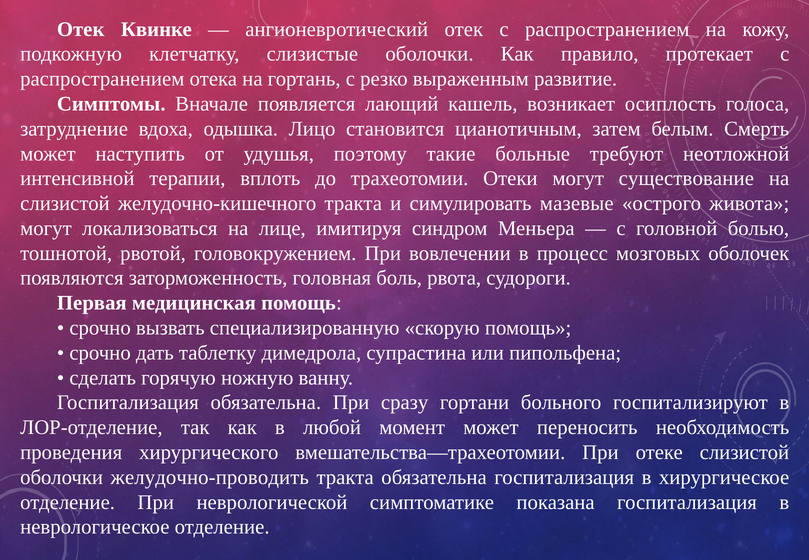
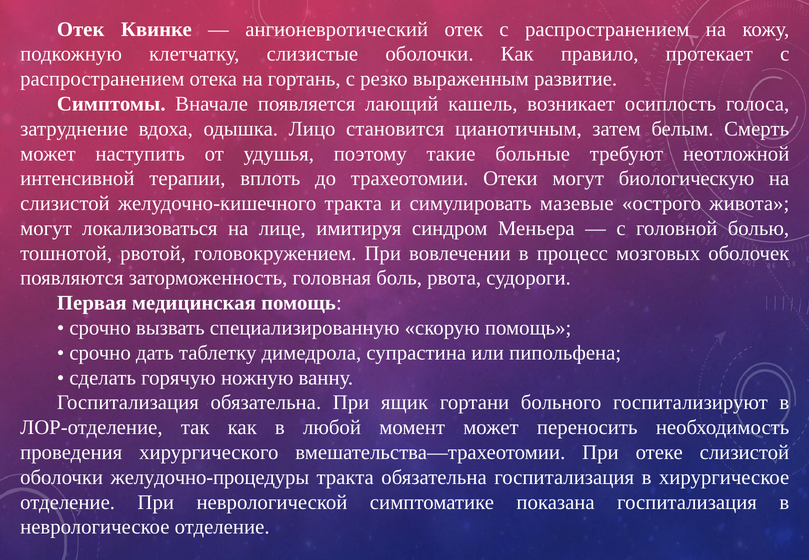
существование: существование -> биологическую
сразу: сразу -> ящик
желудочно-проводить: желудочно-проводить -> желудочно-процедуры
